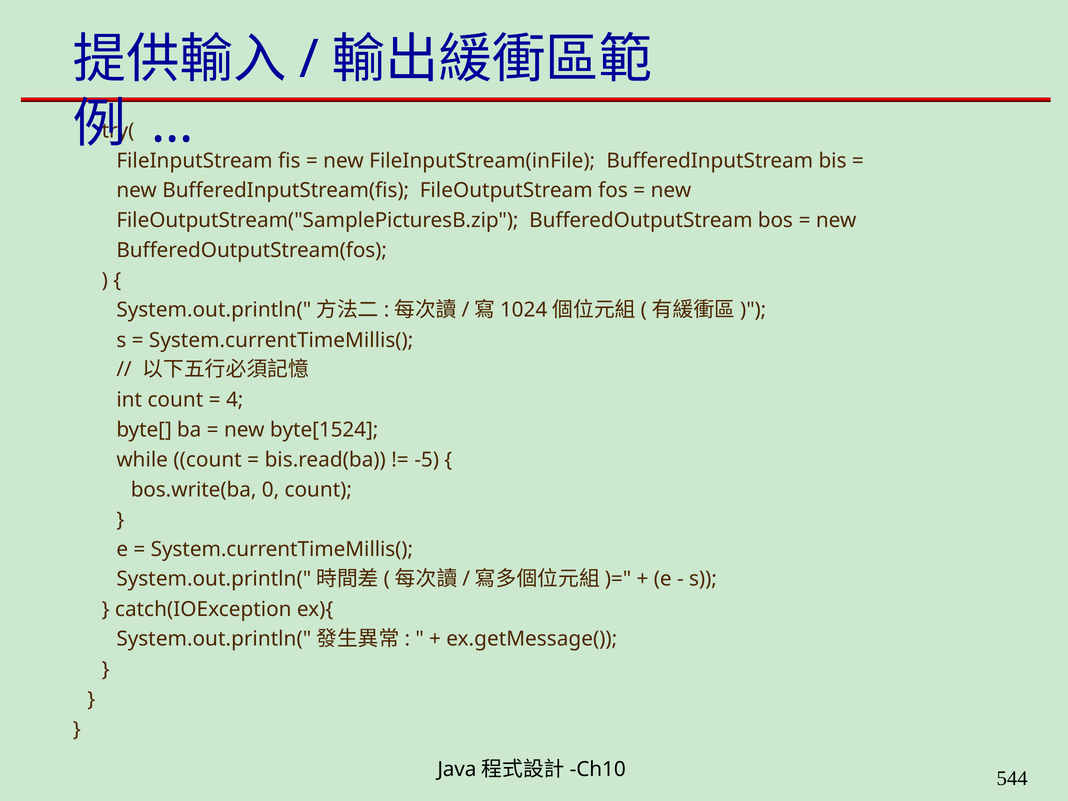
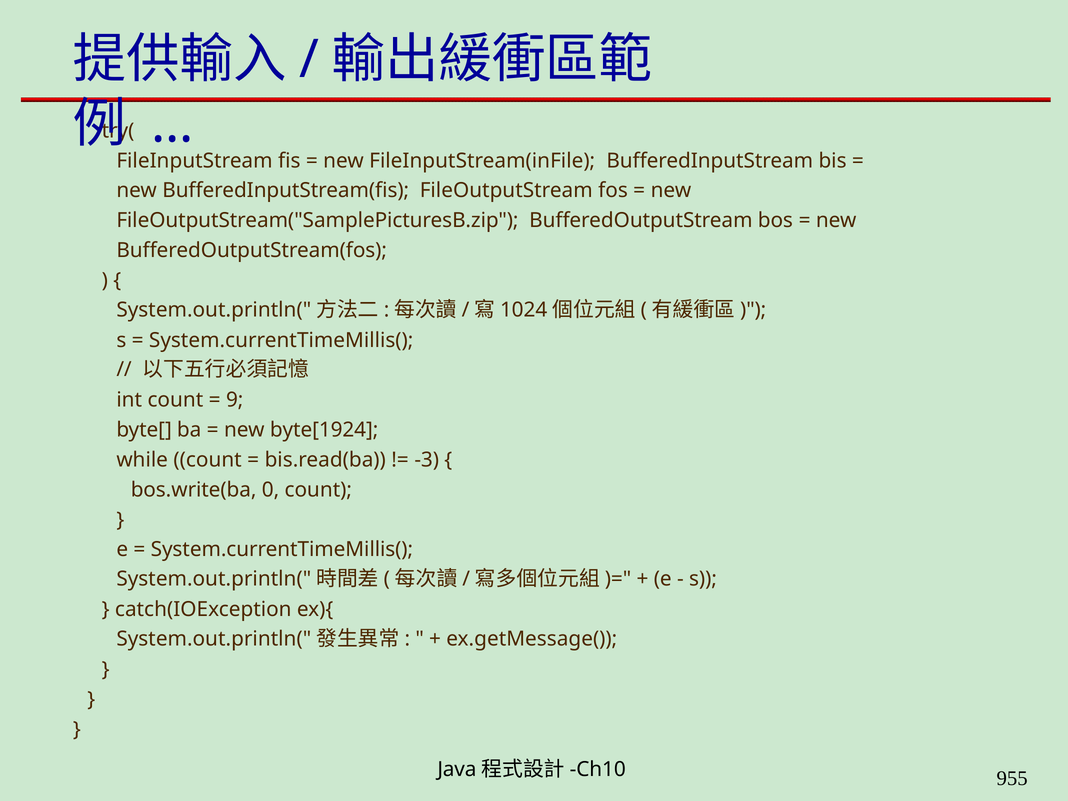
4: 4 -> 9
byte[1524: byte[1524 -> byte[1924
-5: -5 -> -3
544: 544 -> 955
